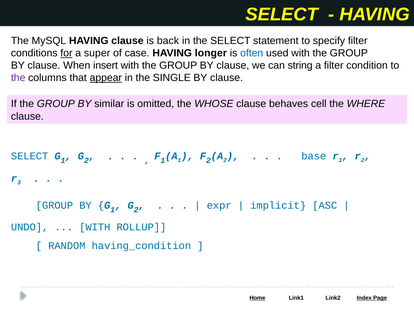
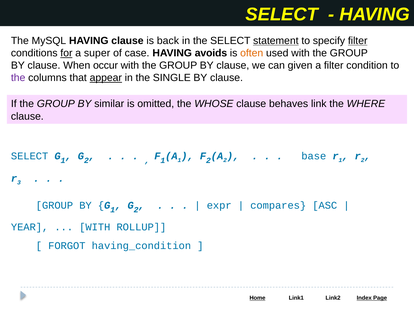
statement underline: none -> present
filter at (358, 41) underline: none -> present
longer: longer -> avoids
often colour: blue -> orange
insert: insert -> occur
string: string -> given
cell: cell -> link
implicit: implicit -> compares
UNDO: UNDO -> YEAR
RANDOM: RANDOM -> FORGOT
